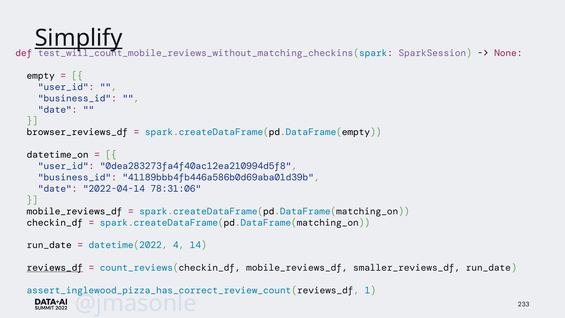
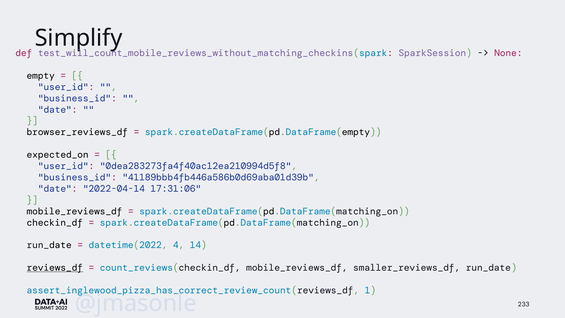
Simplify underline: present -> none
datetime_on: datetime_on -> expected_on
78:31:06: 78:31:06 -> 17:31:06
